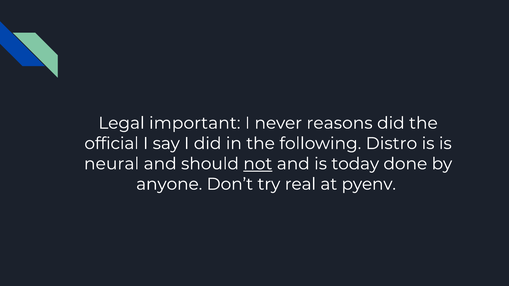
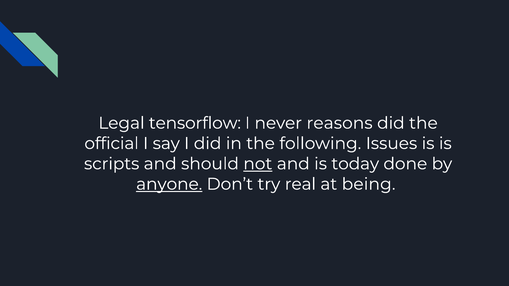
important: important -> tensorflow
Distro: Distro -> Issues
neural: neural -> scripts
anyone underline: none -> present
pyenv: pyenv -> being
